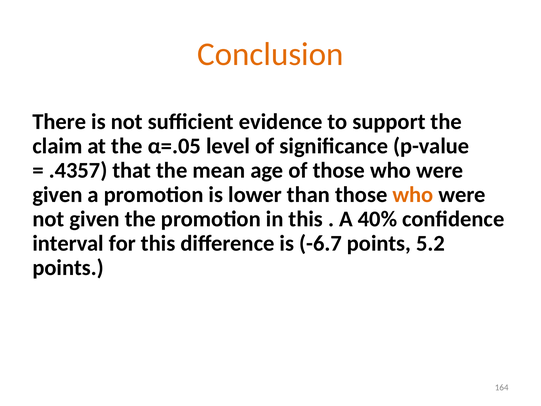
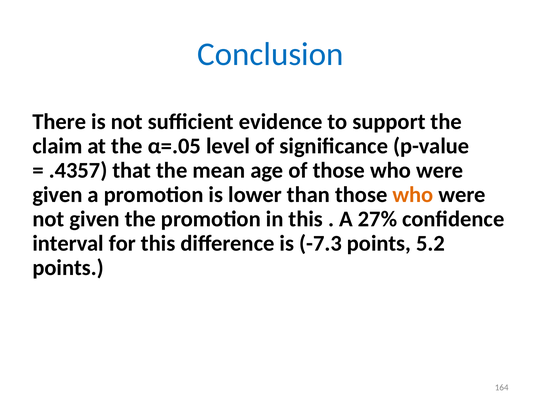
Conclusion colour: orange -> blue
40%: 40% -> 27%
-6.7: -6.7 -> -7.3
